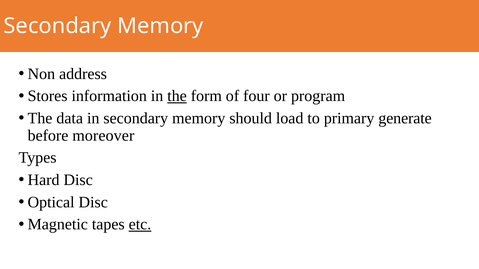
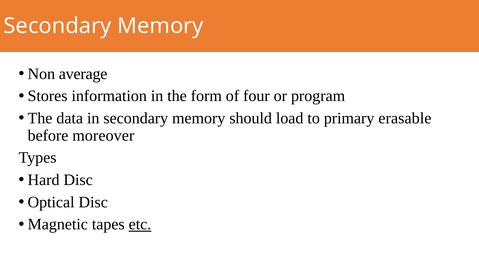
address: address -> average
the at (177, 96) underline: present -> none
generate: generate -> erasable
